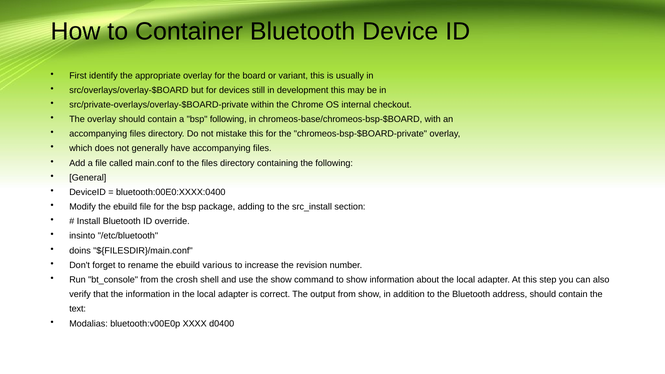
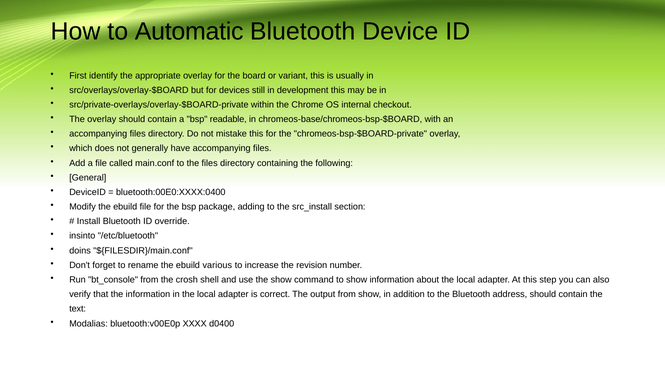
Container: Container -> Automatic
bsp following: following -> readable
